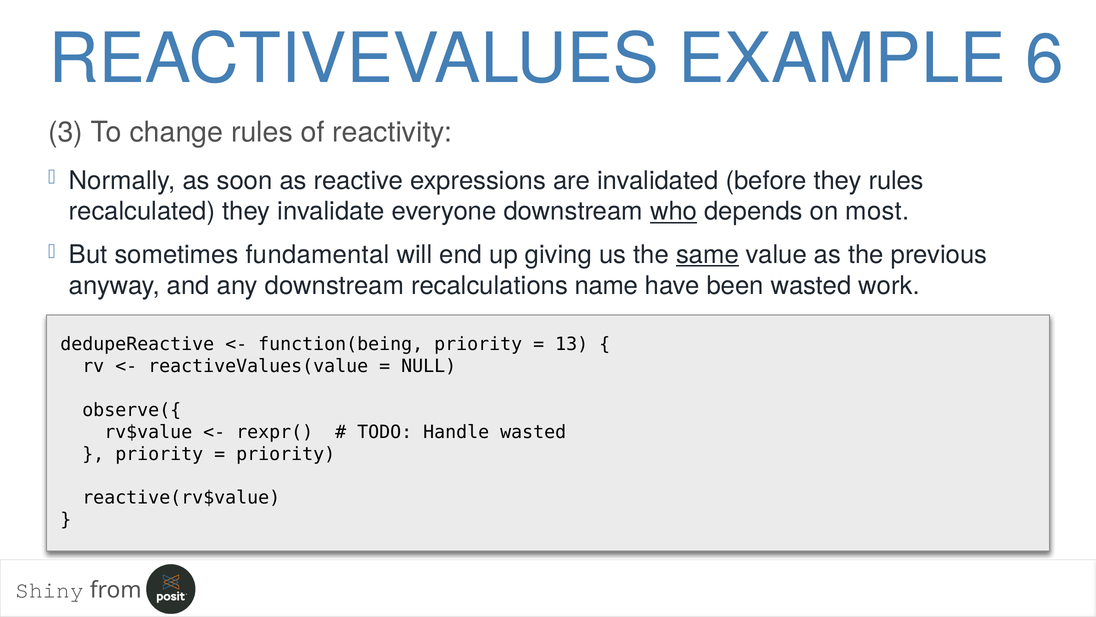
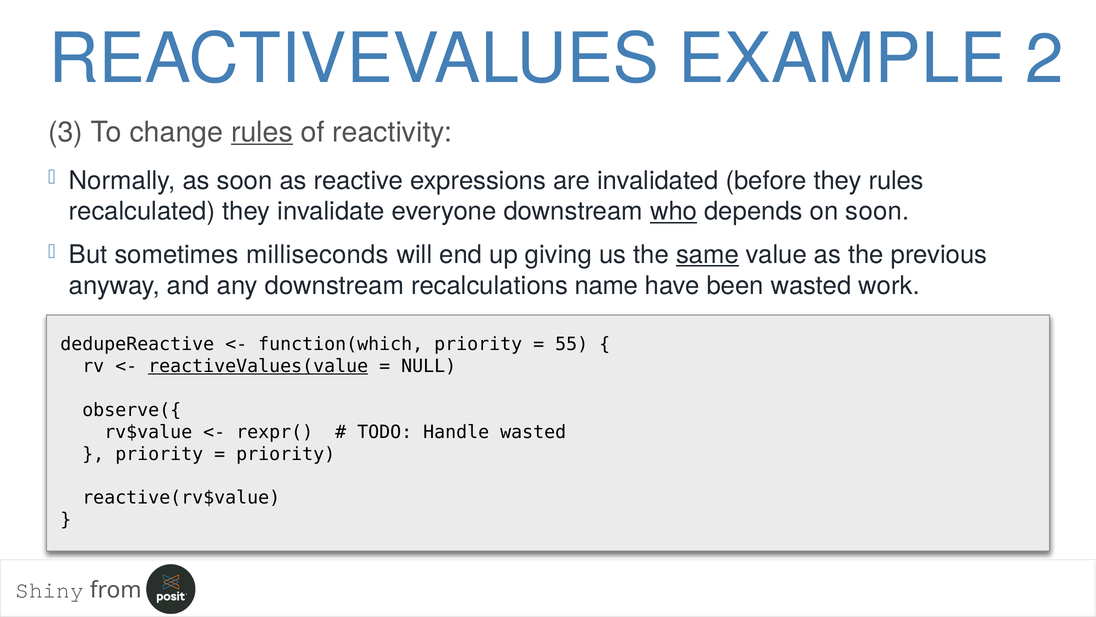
6: 6 -> 2
rules at (262, 132) underline: none -> present
on most: most -> soon
fundamental: fundamental -> milliseconds
function(being: function(being -> function(which
13: 13 -> 55
reactiveValues(value underline: none -> present
